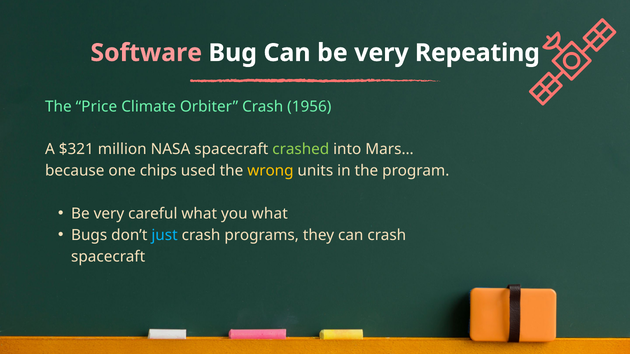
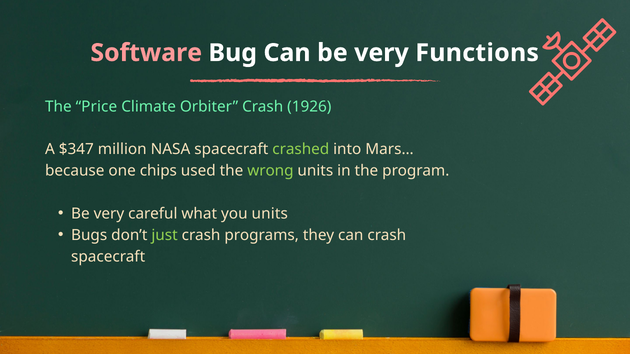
Repeating: Repeating -> Functions
1956: 1956 -> 1926
$321: $321 -> $347
wrong colour: yellow -> light green
you what: what -> units
just colour: light blue -> light green
